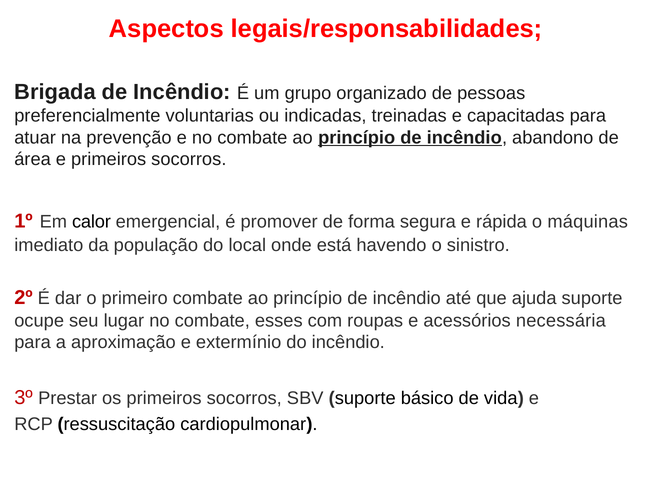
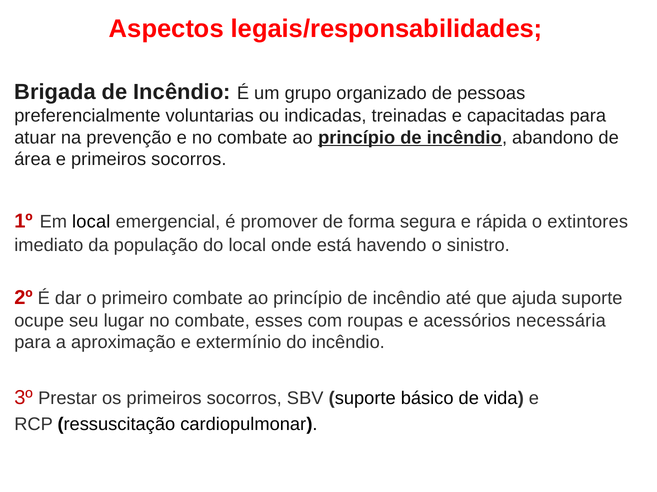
Em calor: calor -> local
máquinas: máquinas -> extintores
